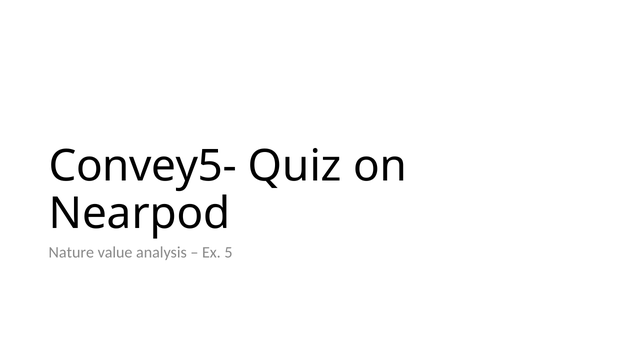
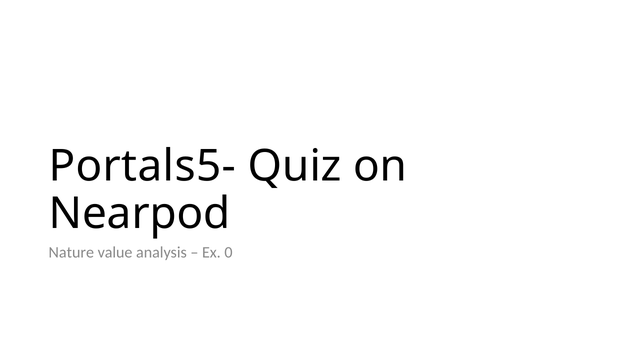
Convey5-: Convey5- -> Portals5-
5: 5 -> 0
